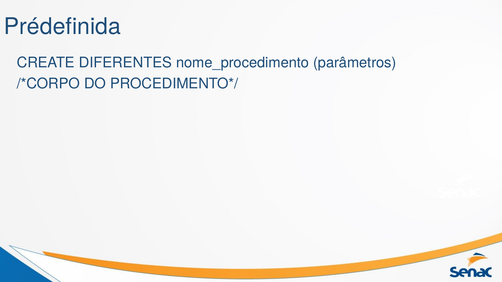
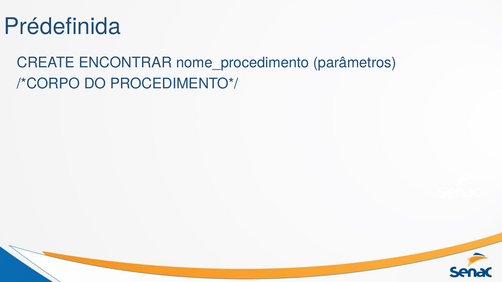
DIFERENTES: DIFERENTES -> ENCONTRAR
